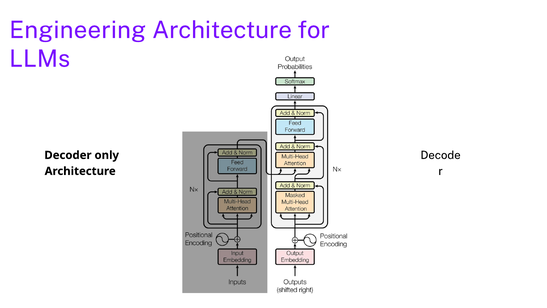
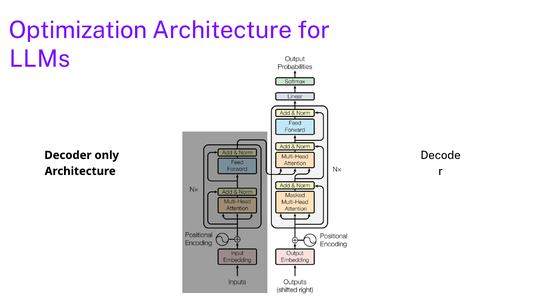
Engineering: Engineering -> Optimization
